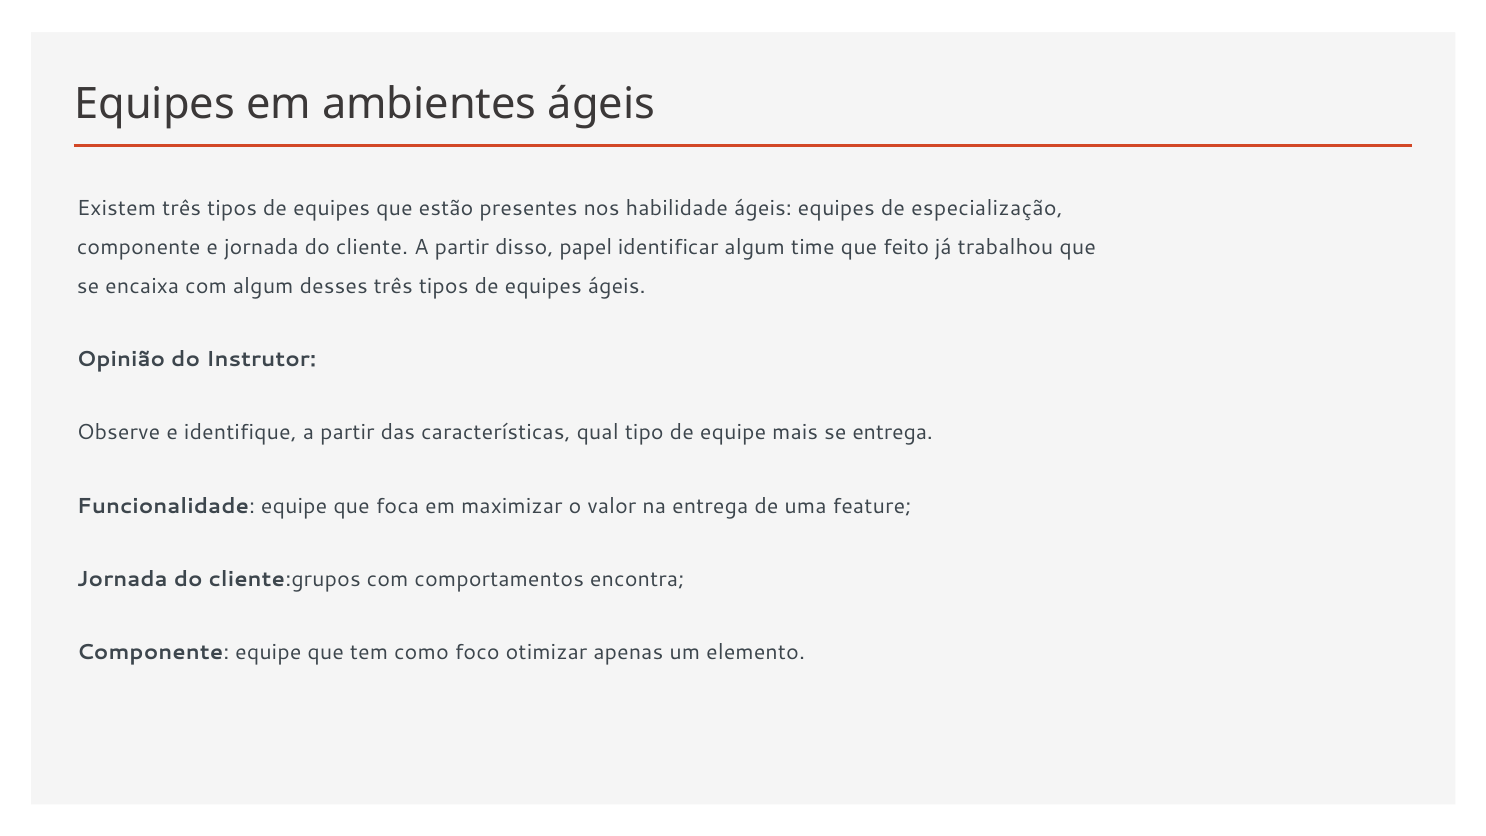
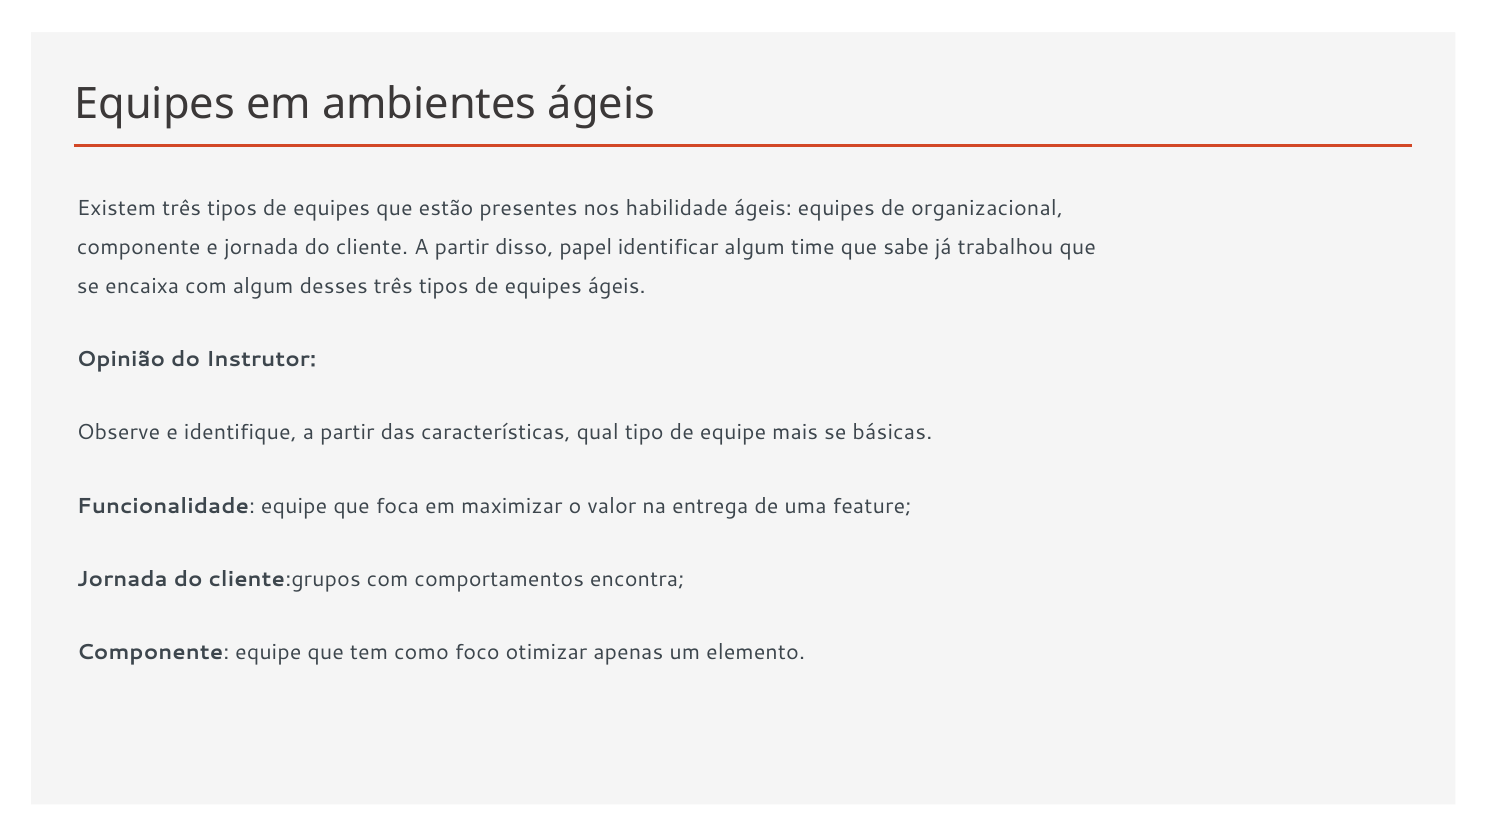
especialização: especialização -> organizacional
feito: feito -> sabe
se entrega: entrega -> básicas
